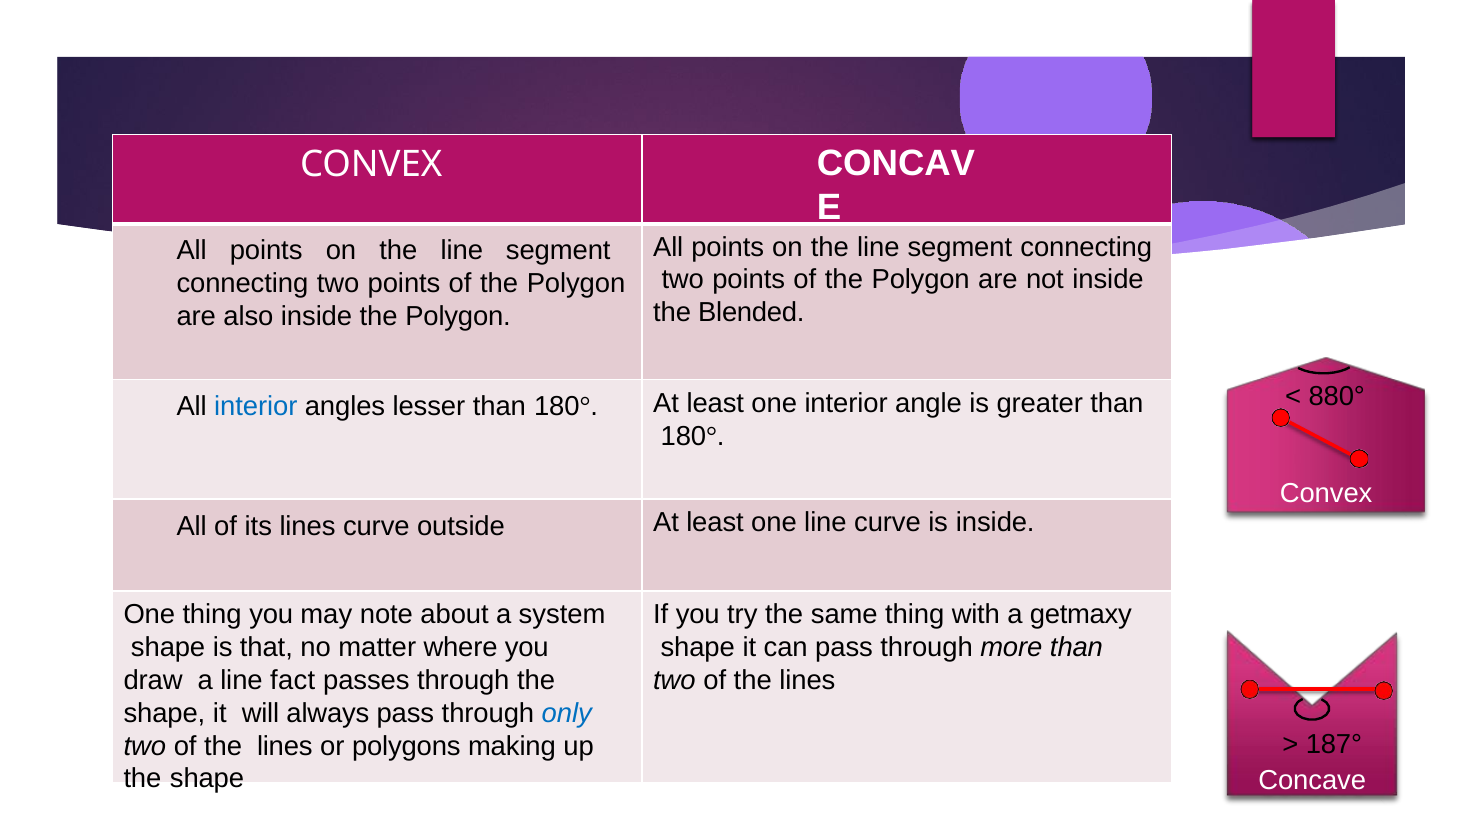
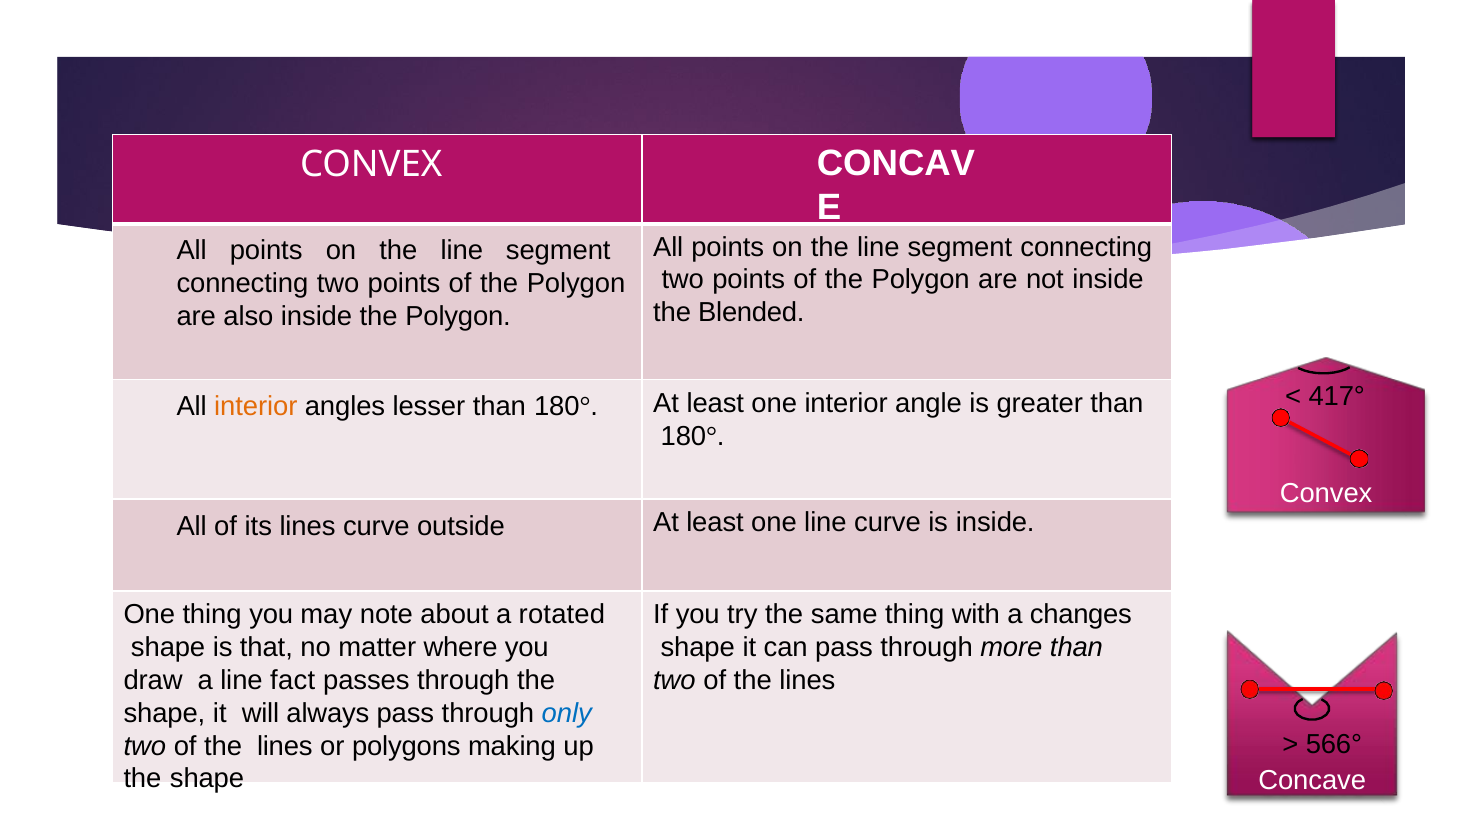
880°: 880° -> 417°
interior at (256, 406) colour: blue -> orange
system: system -> rotated
getmaxy: getmaxy -> changes
187°: 187° -> 566°
